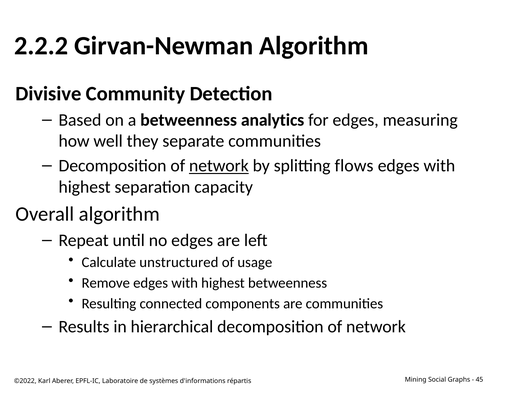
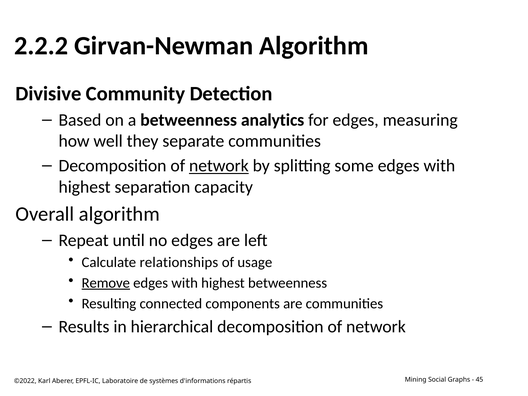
flows: flows -> some
unstructured: unstructured -> relationships
Remove underline: none -> present
